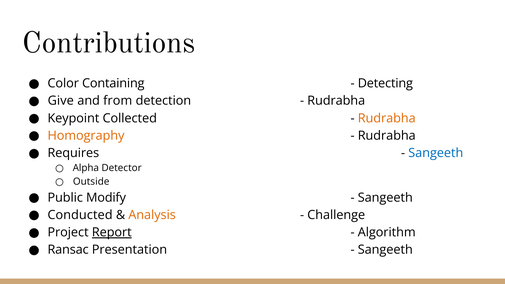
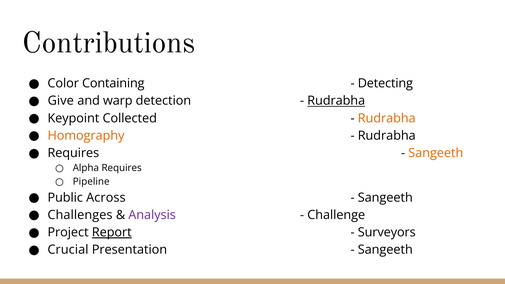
from: from -> warp
Rudrabha at (336, 101) underline: none -> present
Sangeeth at (436, 153) colour: blue -> orange
Alpha Detector: Detector -> Requires
Outside: Outside -> Pipeline
Modify: Modify -> Across
Conducted: Conducted -> Challenges
Analysis colour: orange -> purple
Algorithm: Algorithm -> Surveyors
Ransac: Ransac -> Crucial
